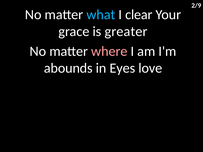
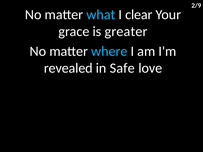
where colour: pink -> light blue
abounds: abounds -> revealed
Eyes: Eyes -> Safe
